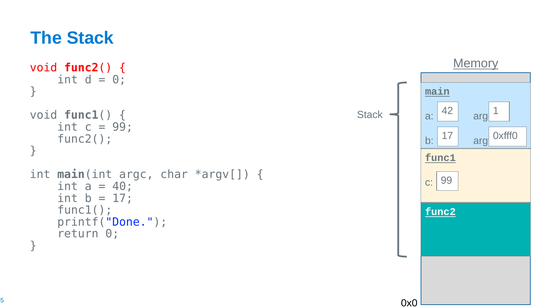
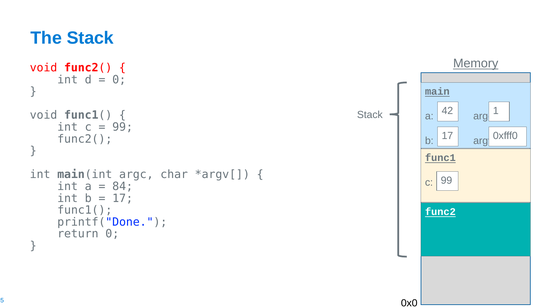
40: 40 -> 84
